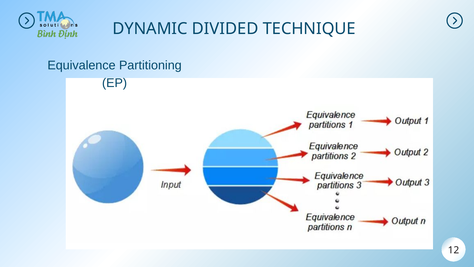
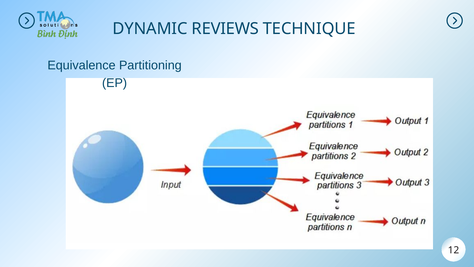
DIVIDED: DIVIDED -> REVIEWS
